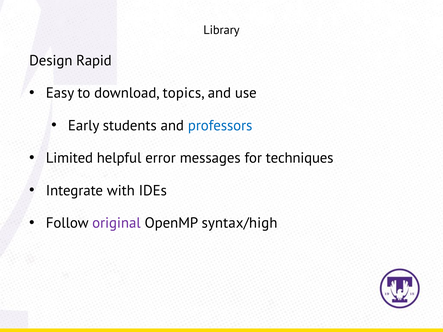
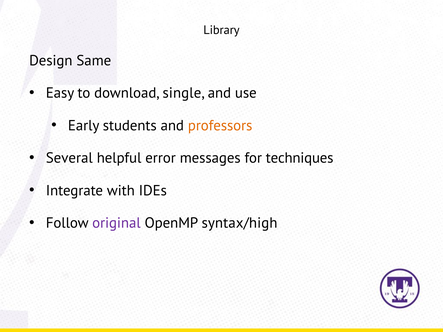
Rapid: Rapid -> Same
topics: topics -> single
professors colour: blue -> orange
Limited: Limited -> Several
